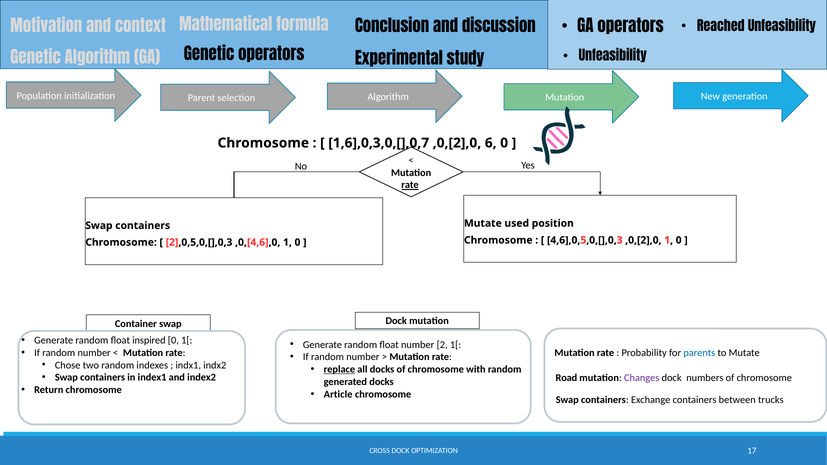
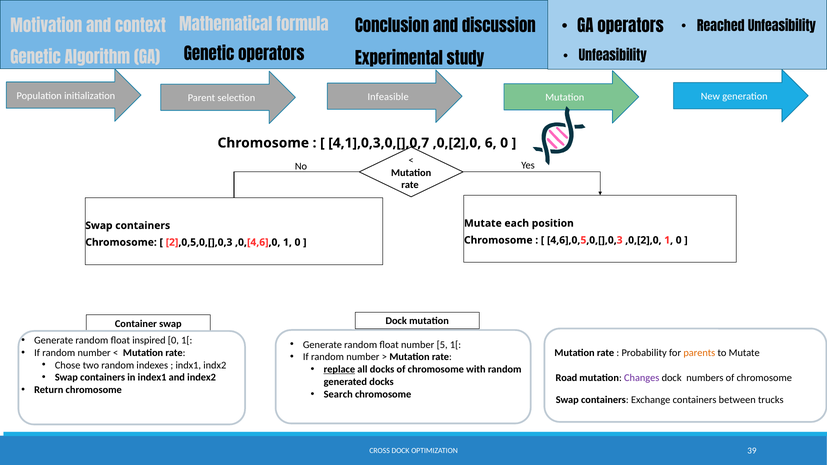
selection Algorithm: Algorithm -> Infeasible
1,6],0,3,0,[],0,7: 1,6],0,3,0,[],0,7 -> 4,1],0,3,0,[],0,7
rate at (410, 185) underline: present -> none
used: used -> each
2: 2 -> 5
parents colour: blue -> orange
Article: Article -> Search
17: 17 -> 39
